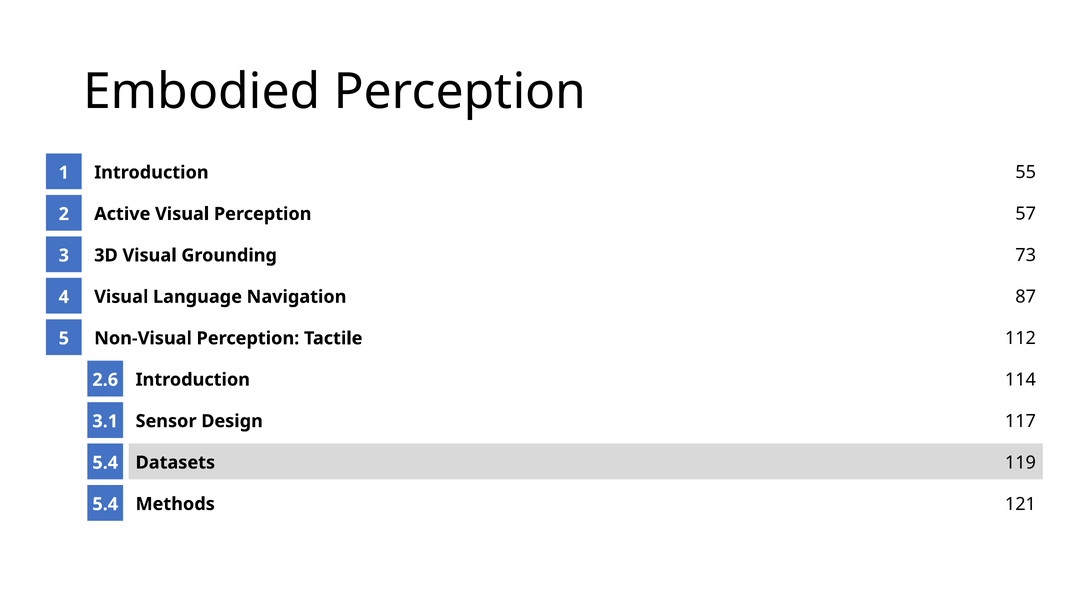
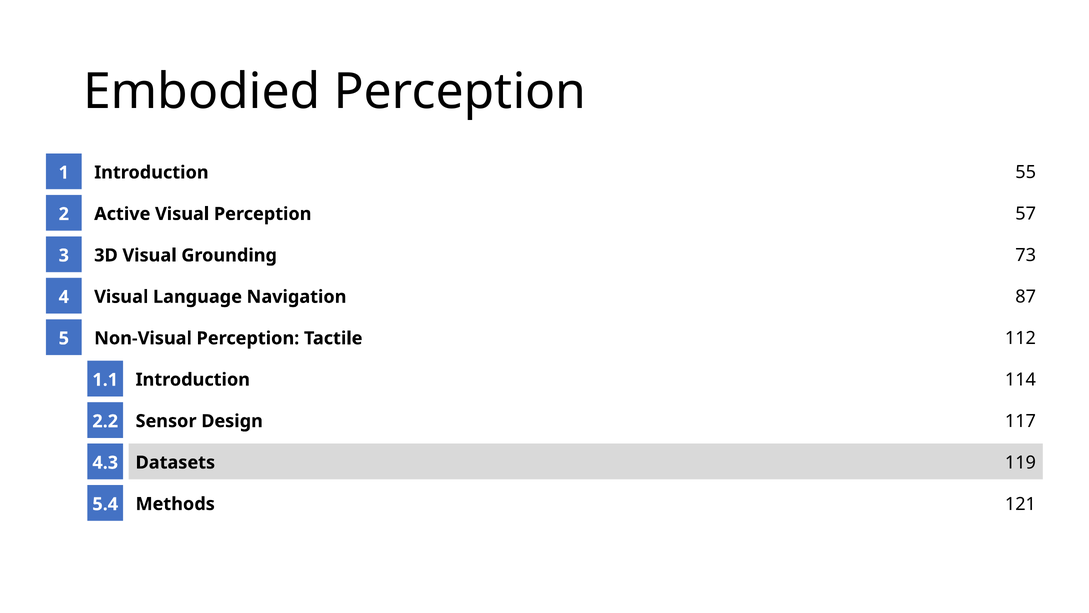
2.6: 2.6 -> 1.1
3.1: 3.1 -> 2.2
5.4 at (105, 462): 5.4 -> 4.3
